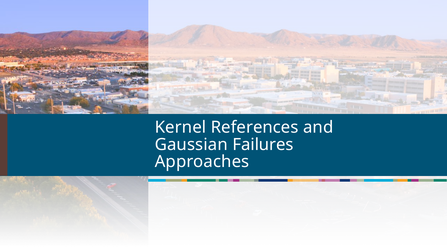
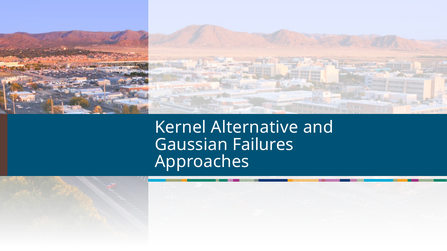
References: References -> Alternative
